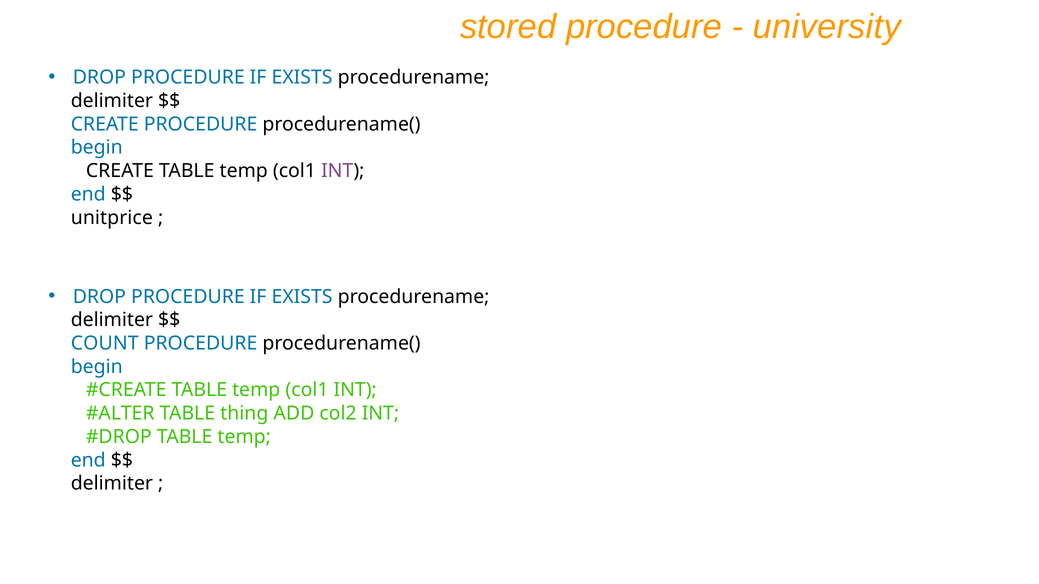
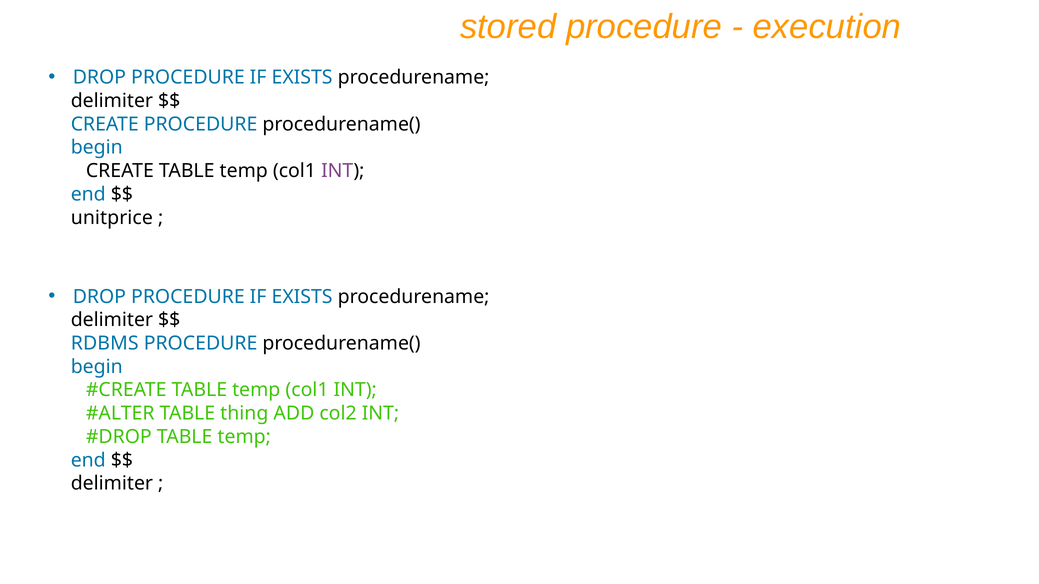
university: university -> execution
COUNT: COUNT -> RDBMS
